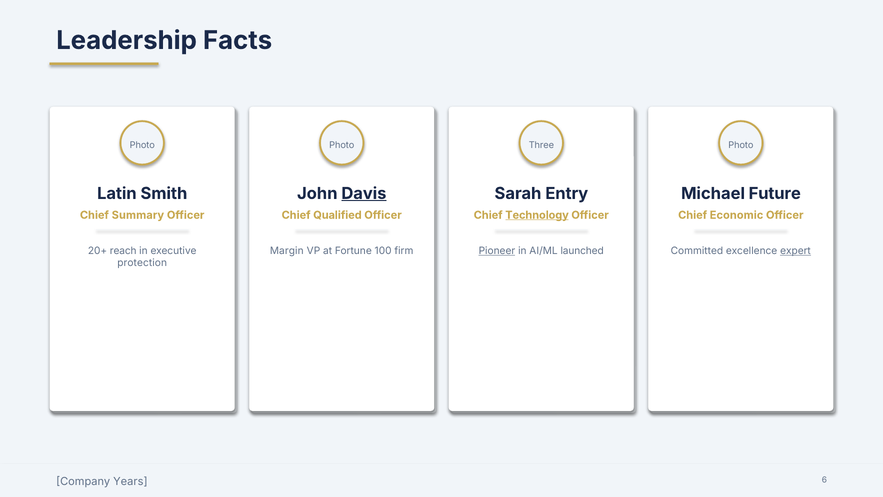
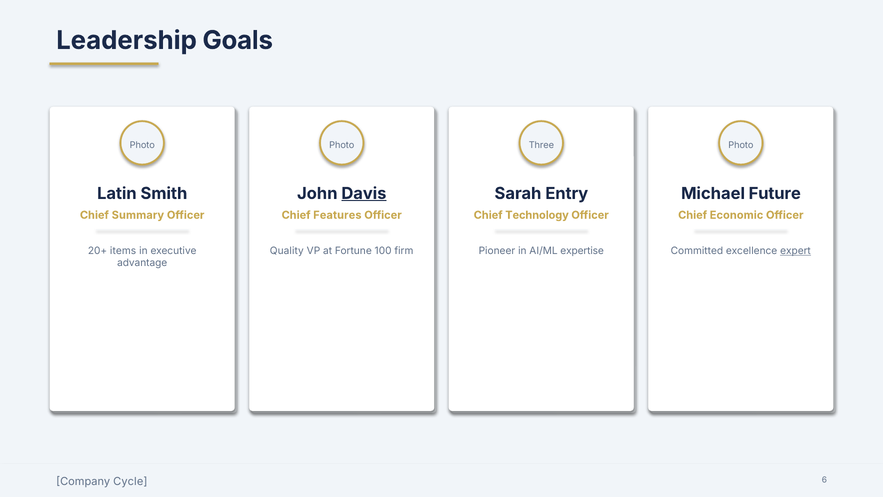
Facts: Facts -> Goals
Qualified: Qualified -> Features
Technology underline: present -> none
reach: reach -> items
Margin: Margin -> Quality
Pioneer underline: present -> none
launched: launched -> expertise
protection: protection -> advantage
Years: Years -> Cycle
